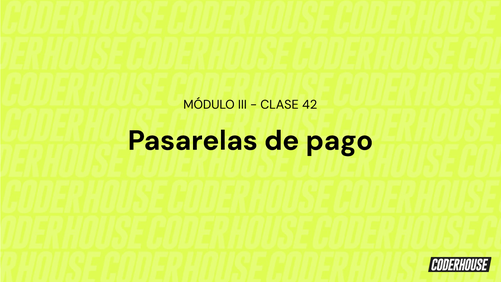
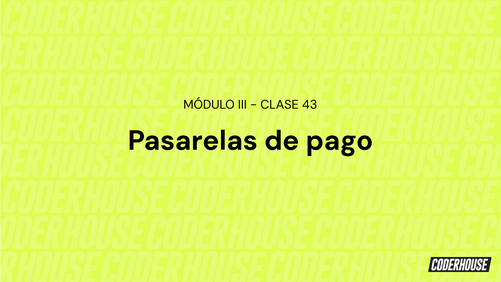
42: 42 -> 43
